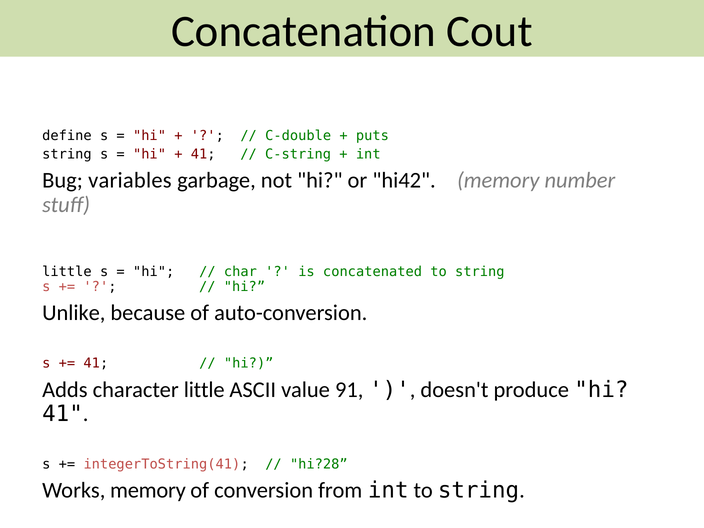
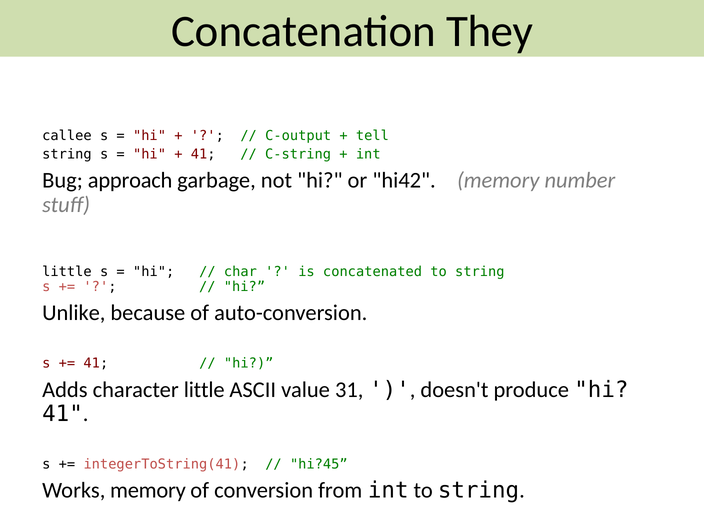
Cout: Cout -> They
define: define -> callee
C-double: C-double -> C-output
puts: puts -> tell
variables: variables -> approach
91: 91 -> 31
hi?28: hi?28 -> hi?45
